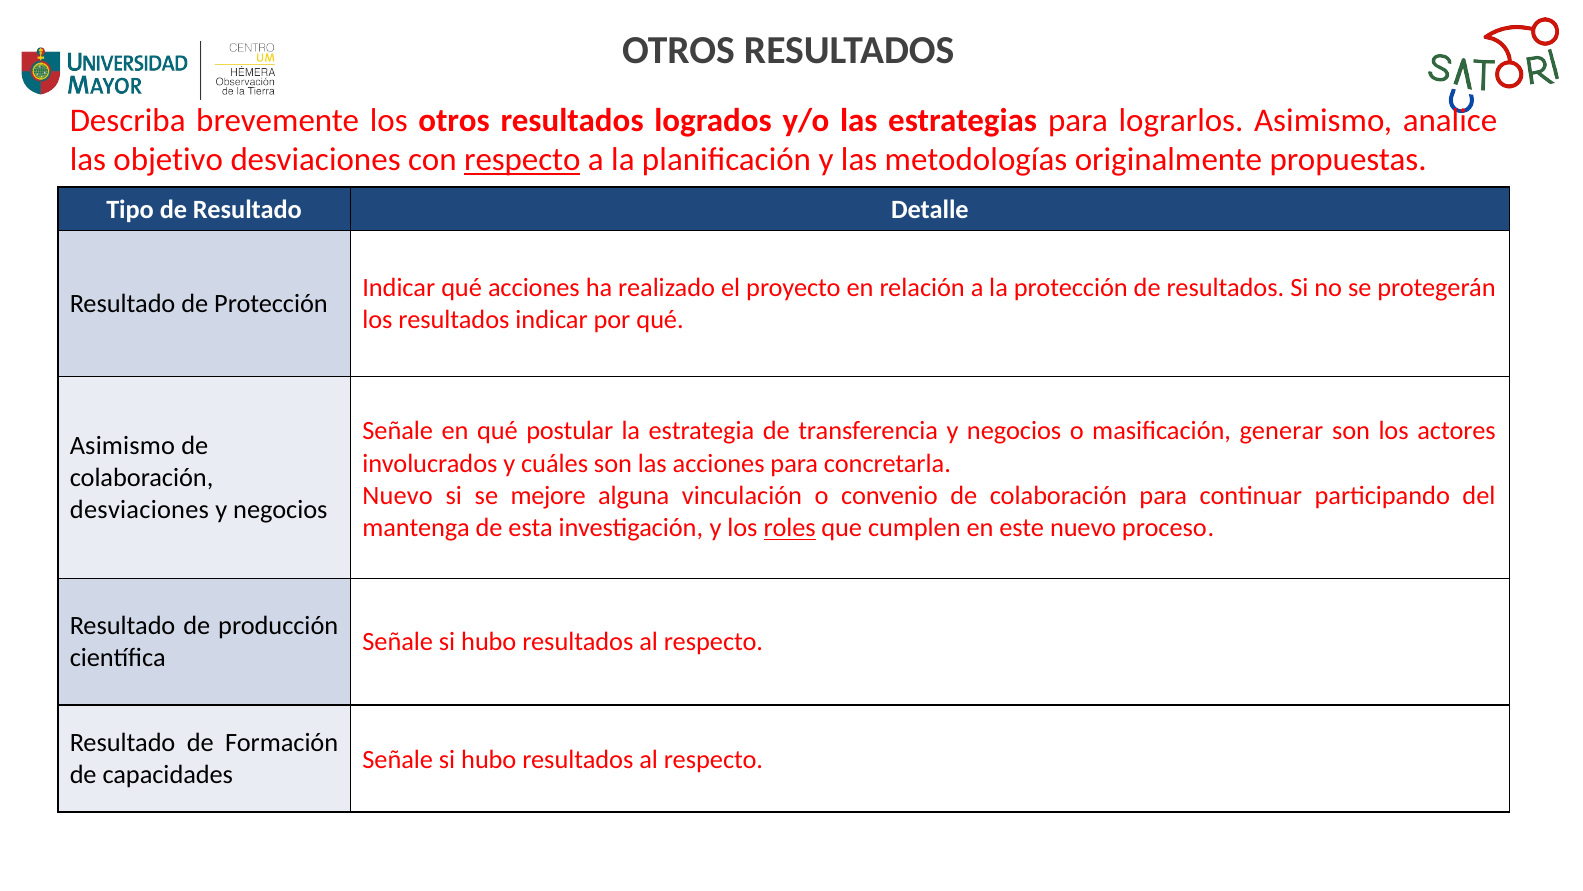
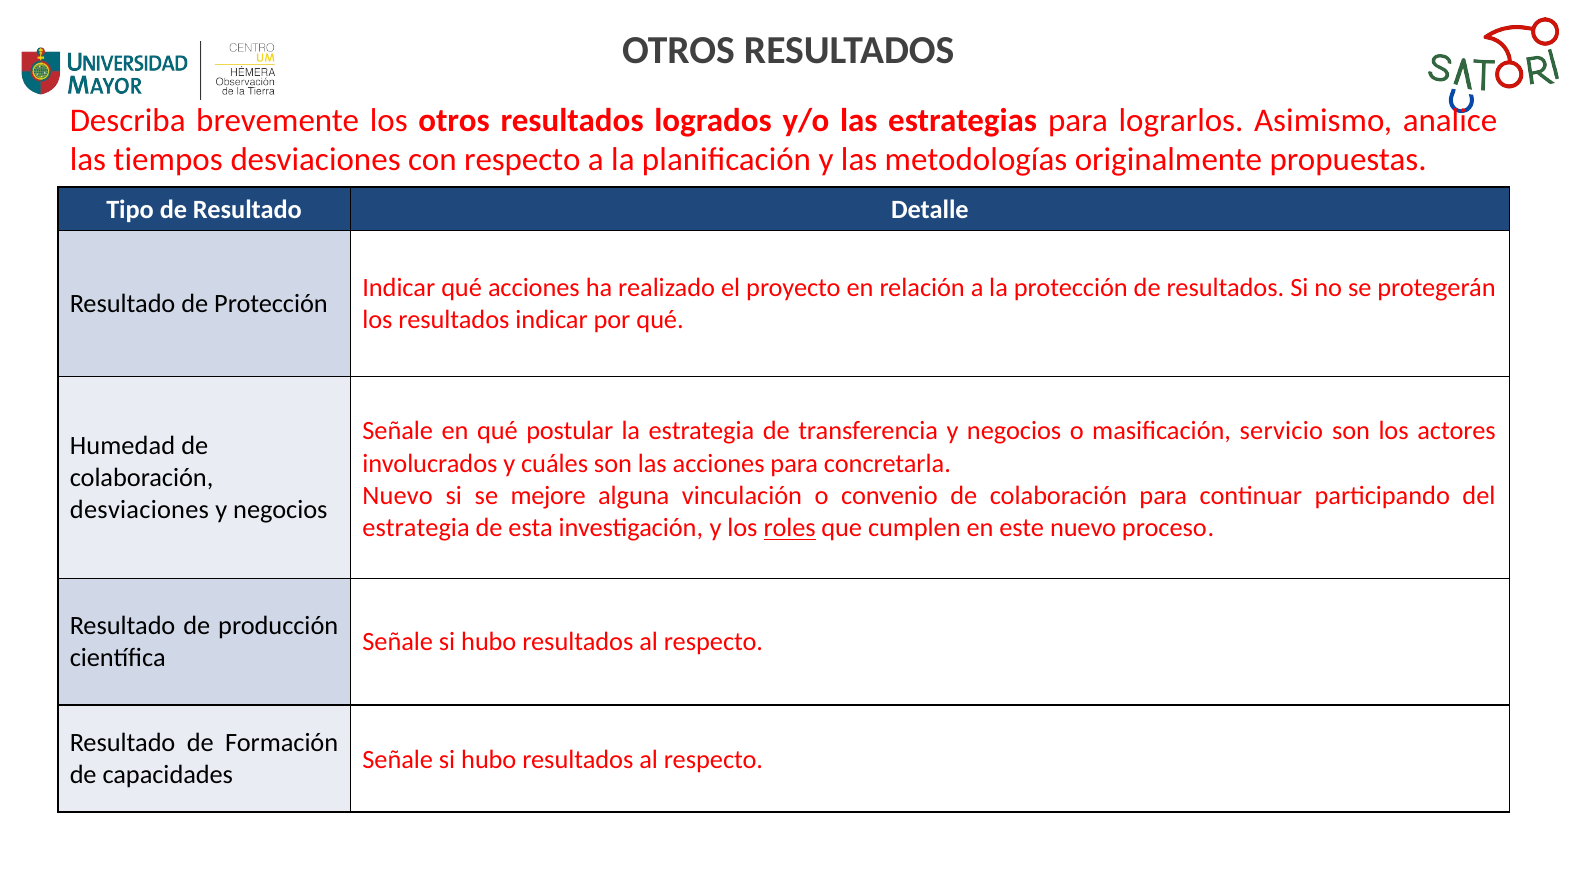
objetivo: objetivo -> tiempos
respecto at (522, 160) underline: present -> none
generar: generar -> servicio
Asimismo at (122, 445): Asimismo -> Humedad
mantenga at (416, 528): mantenga -> estrategia
